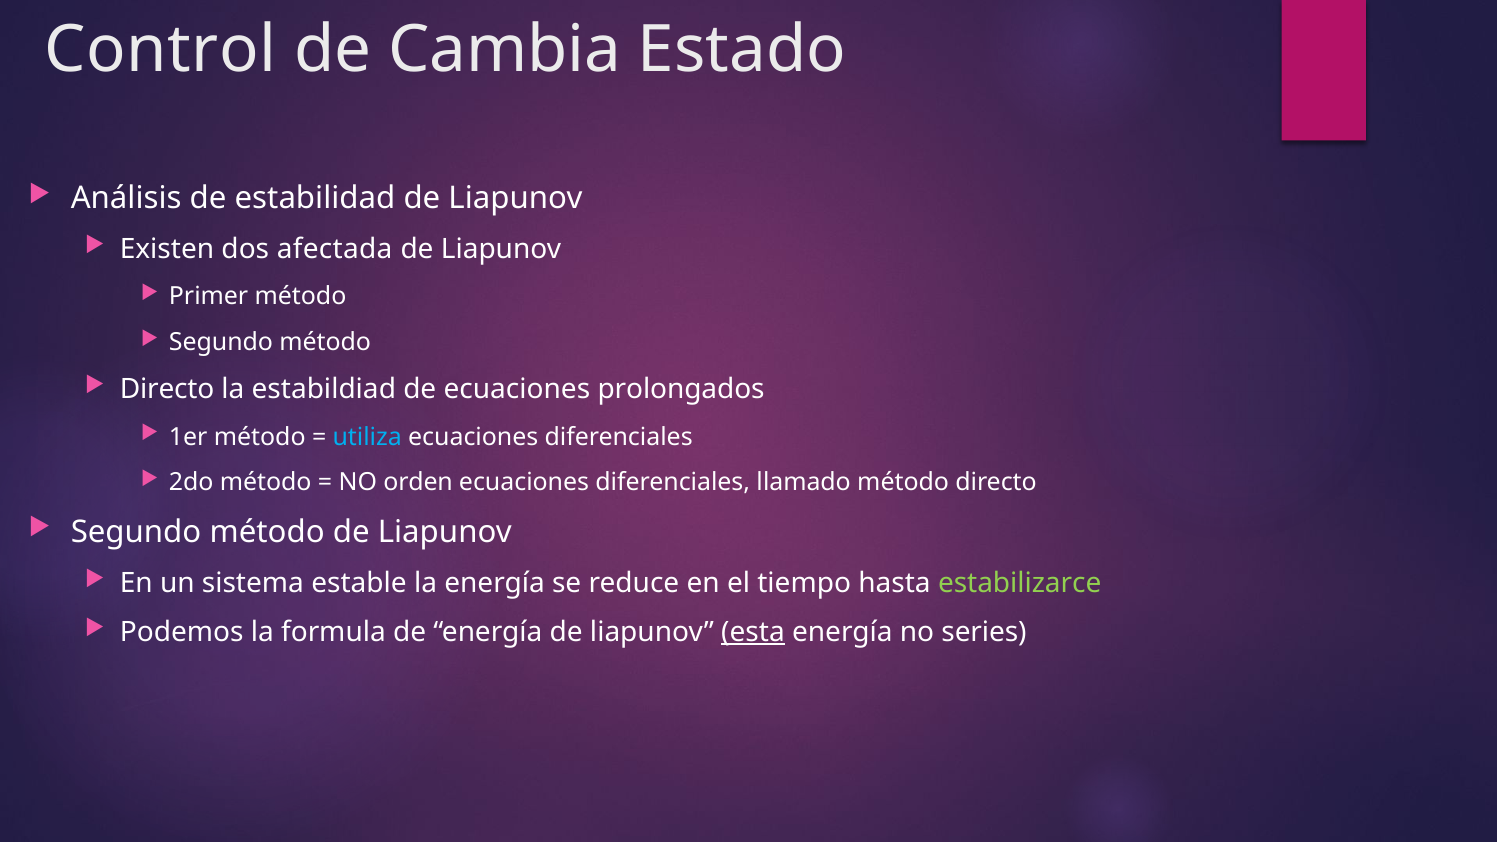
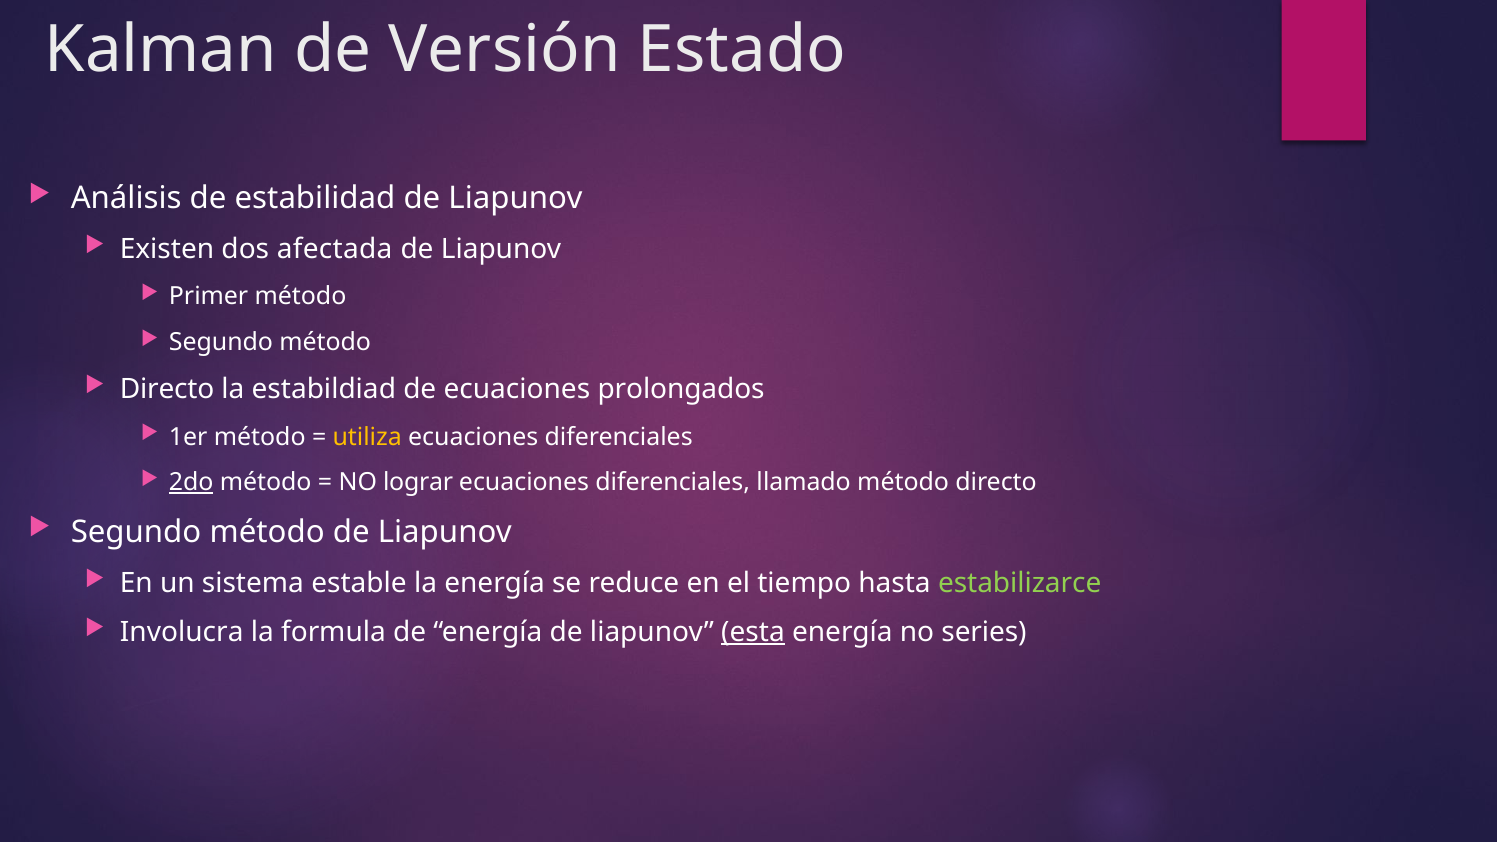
Control: Control -> Kalman
Cambia: Cambia -> Versión
utiliza colour: light blue -> yellow
2do underline: none -> present
orden: orden -> lograr
Podemos: Podemos -> Involucra
